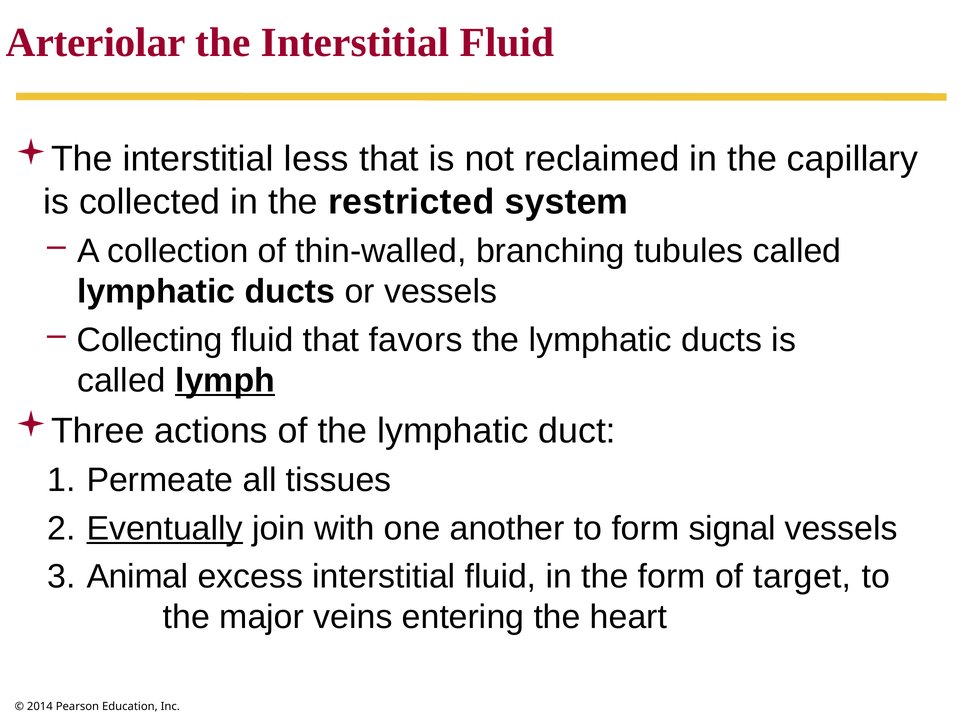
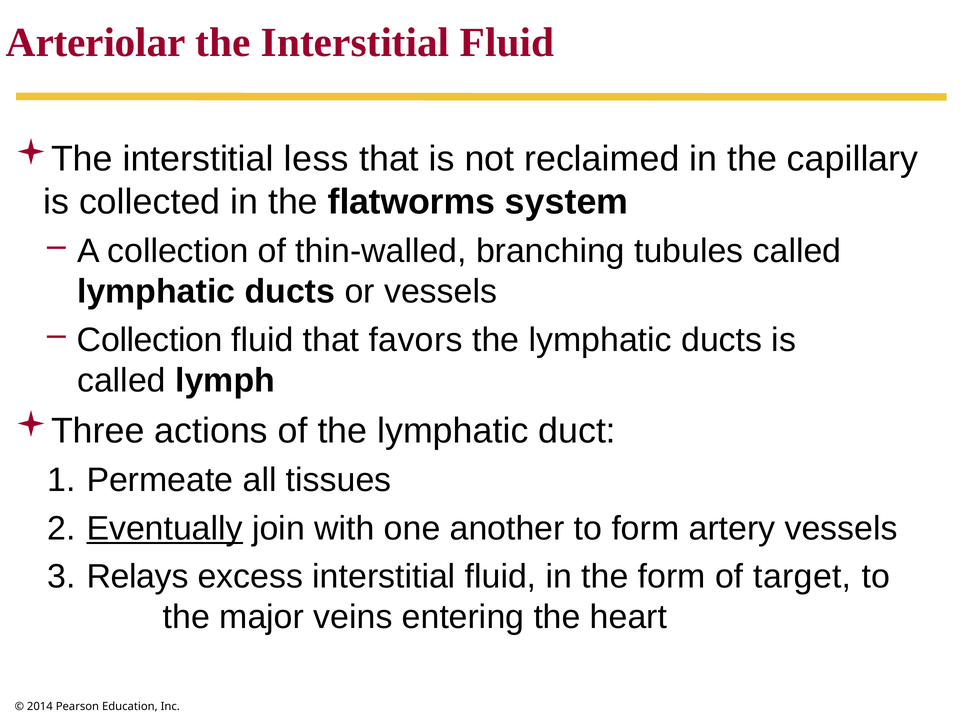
restricted: restricted -> flatworms
Collecting at (150, 340): Collecting -> Collection
lymph underline: present -> none
signal: signal -> artery
Animal: Animal -> Relays
